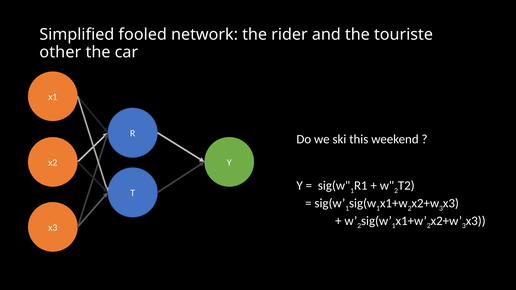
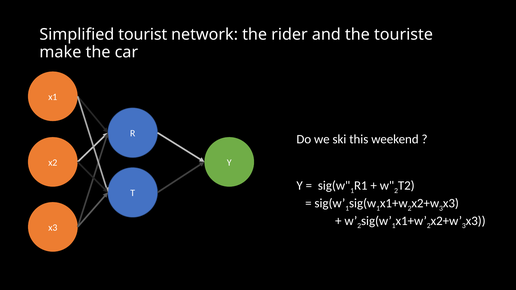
fooled: fooled -> tourist
other: other -> make
